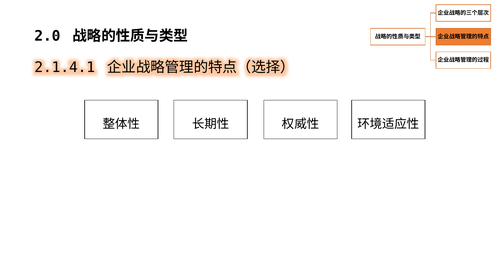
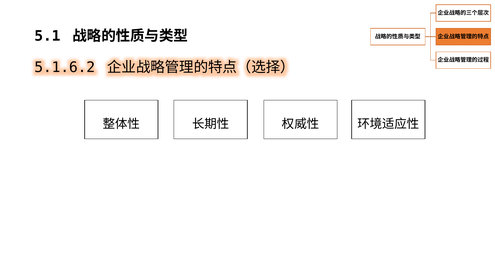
2.0: 2.0 -> 5.1
2.1.4.1: 2.1.4.1 -> 5.1.6.2
